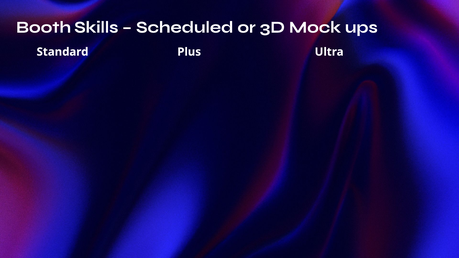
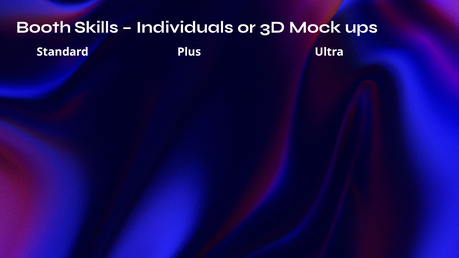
Scheduled: Scheduled -> Individuals
